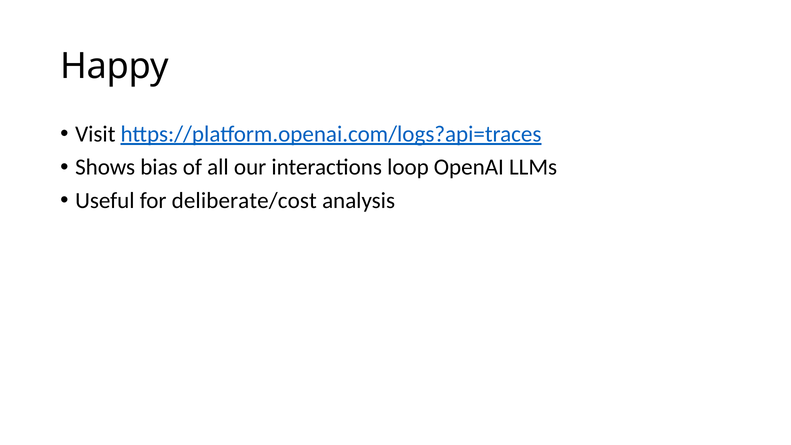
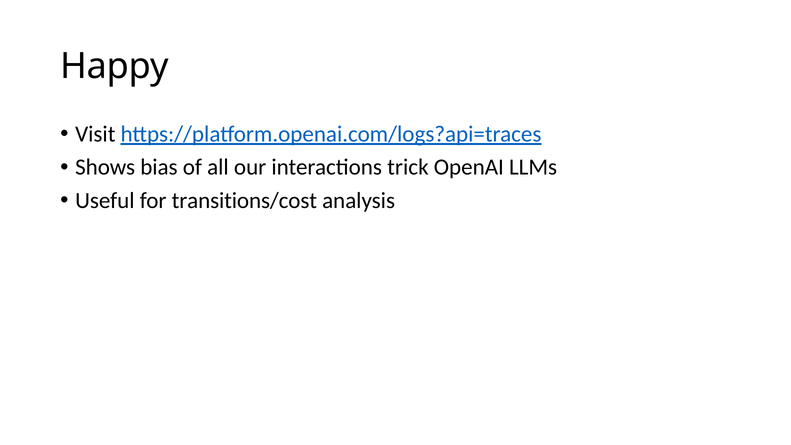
loop: loop -> trick
deliberate/cost: deliberate/cost -> transitions/cost
